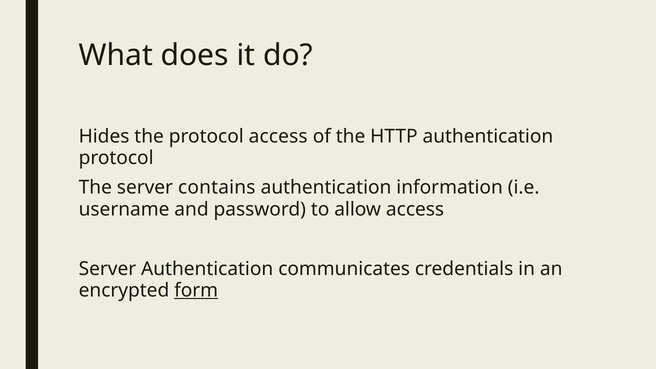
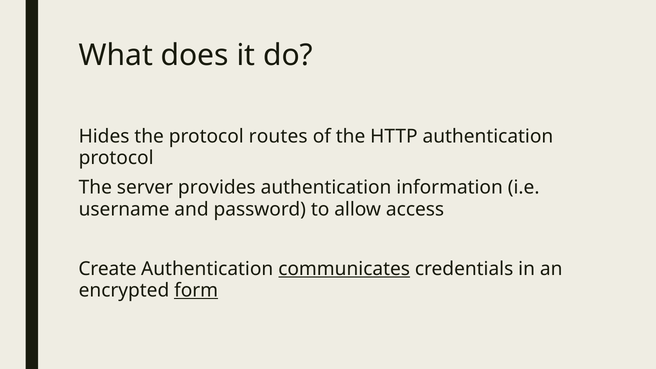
protocol access: access -> routes
contains: contains -> provides
Server at (107, 269): Server -> Create
communicates underline: none -> present
